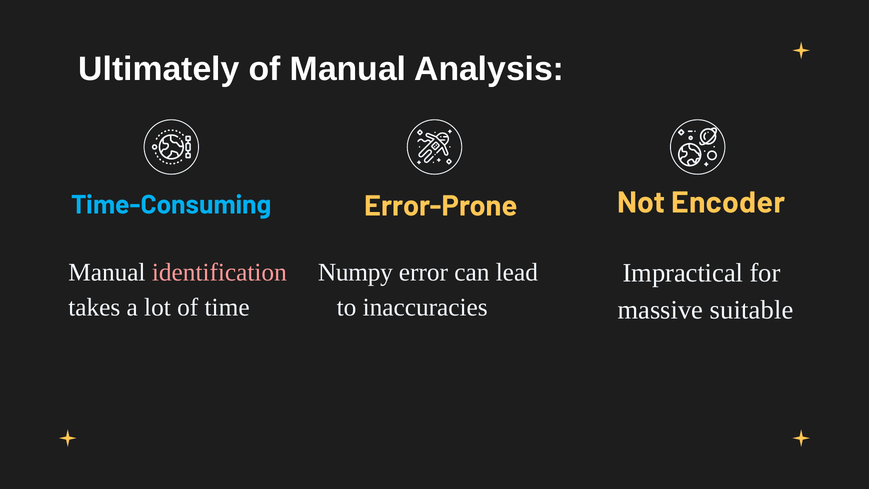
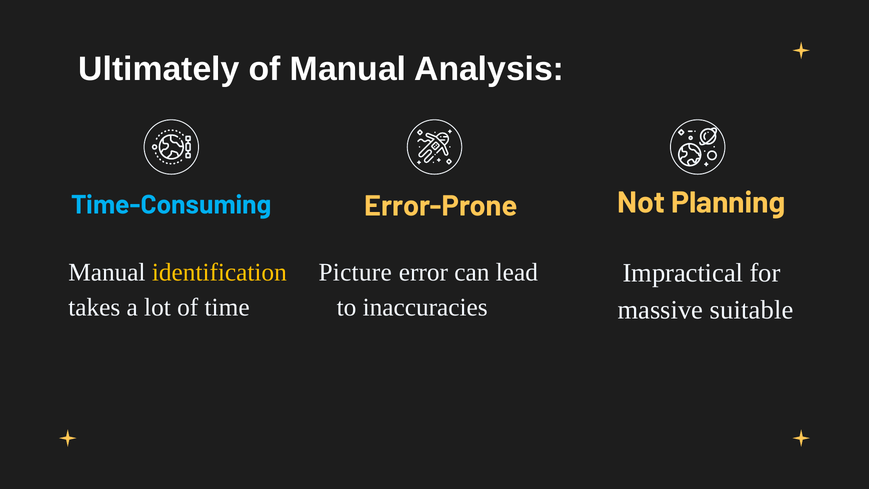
Encoder: Encoder -> Planning
identification colour: pink -> yellow
Numpy: Numpy -> Picture
